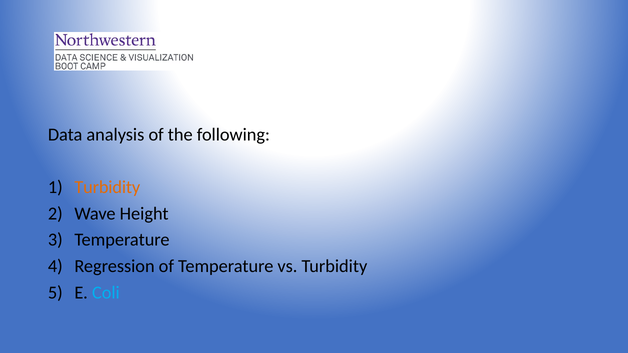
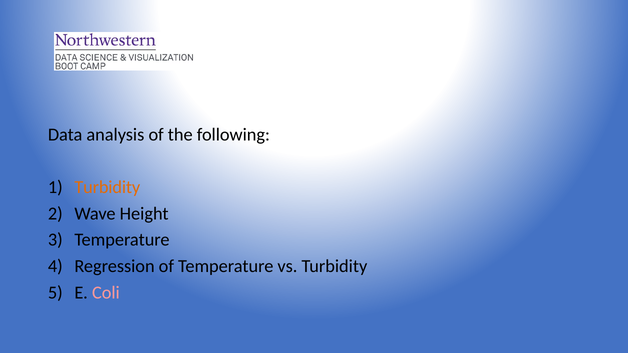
Coli colour: light blue -> pink
